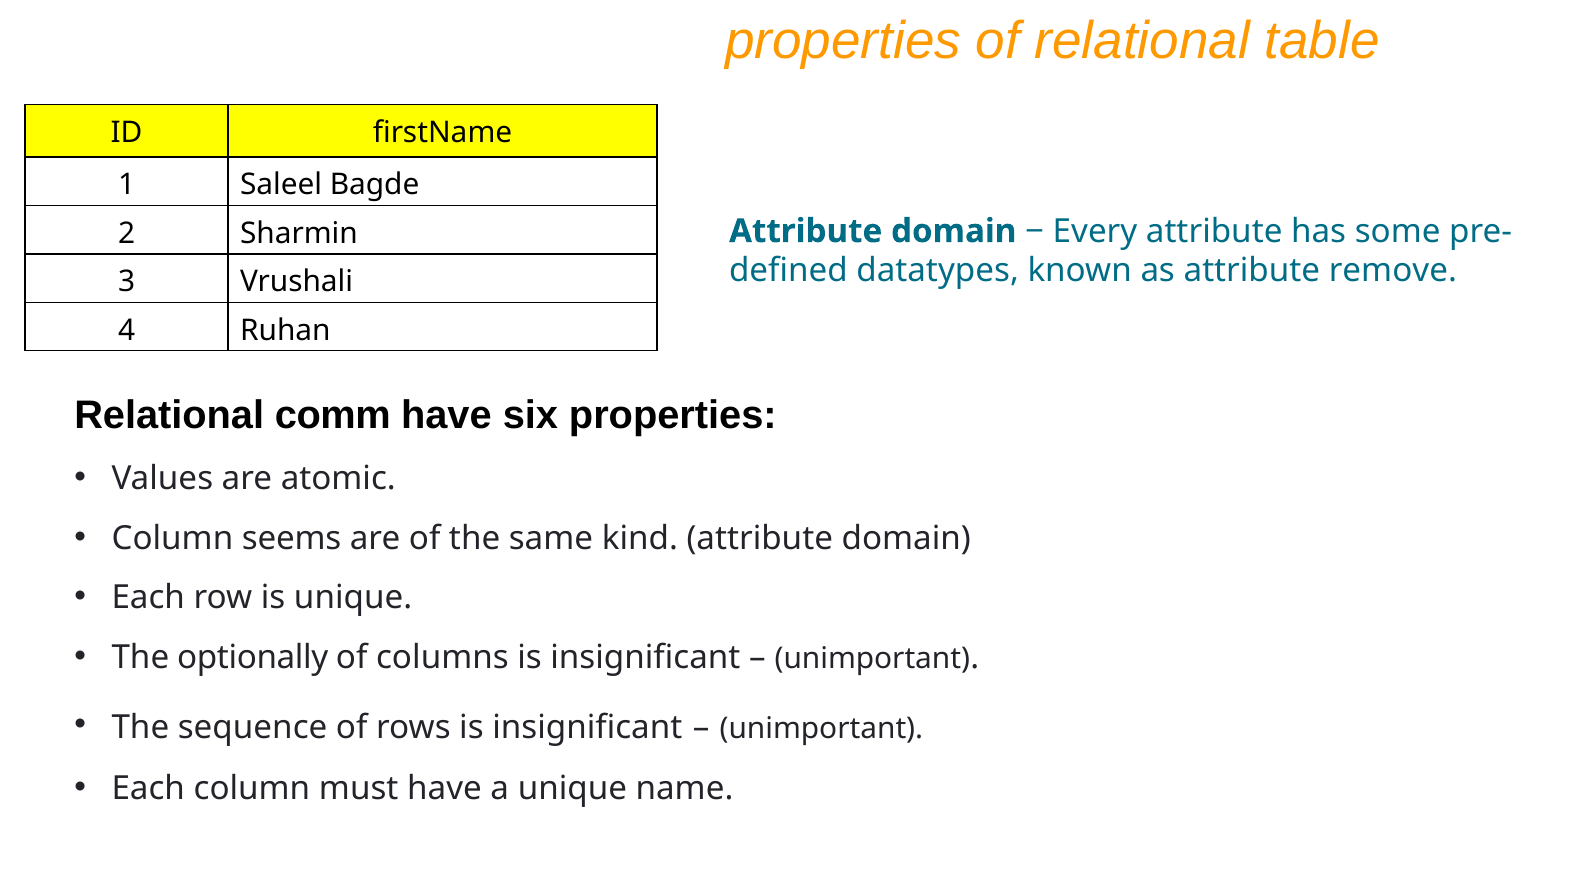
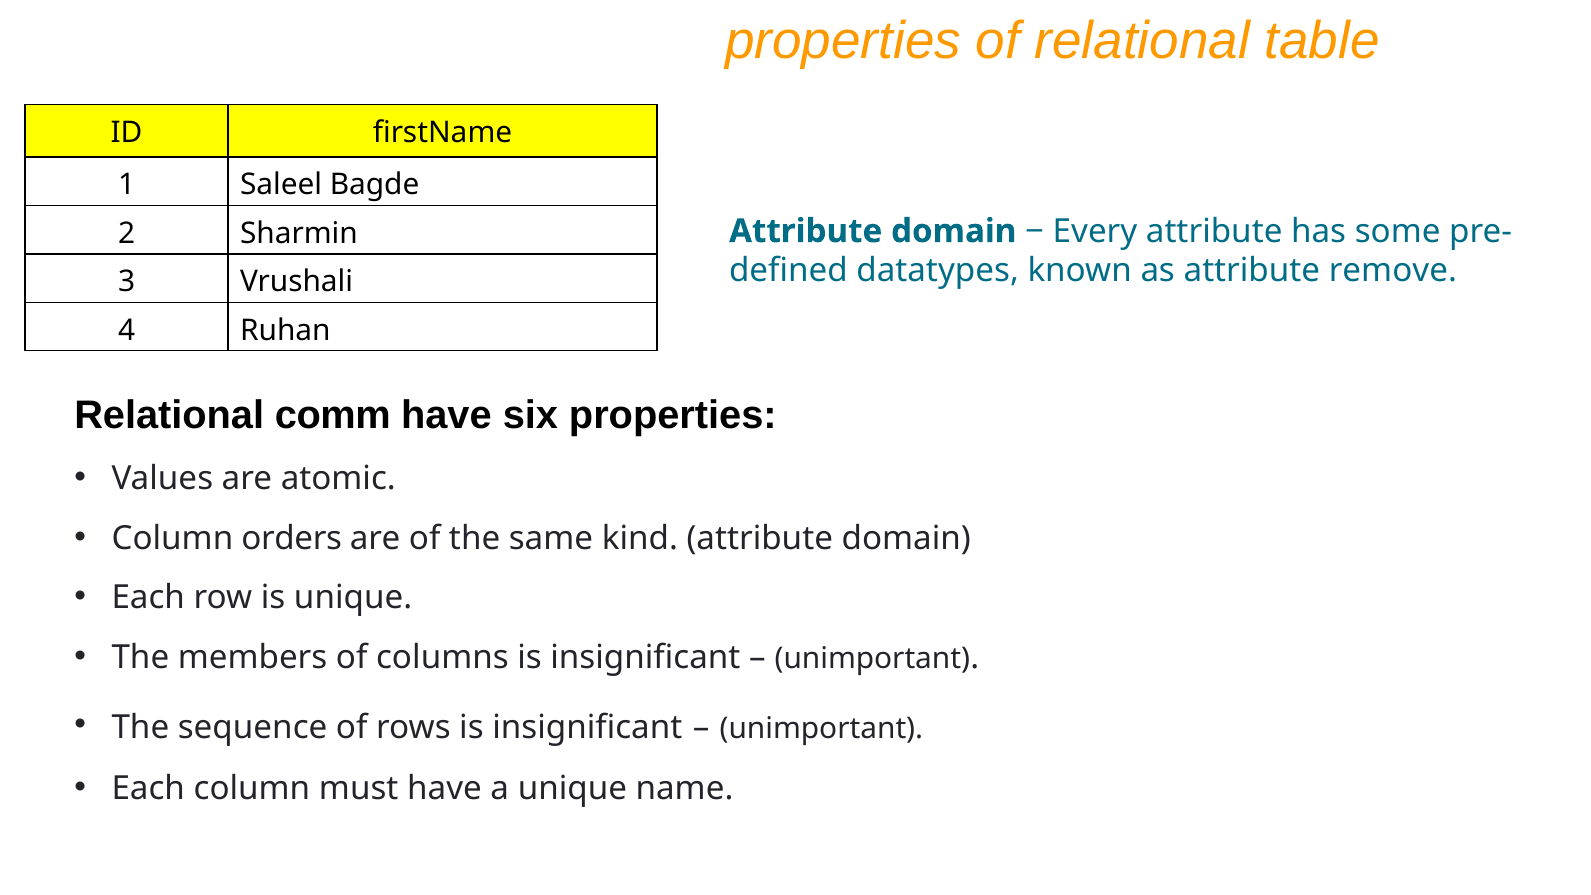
seems: seems -> orders
optionally: optionally -> members
